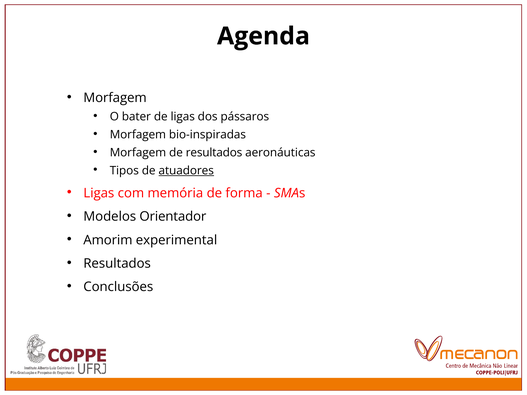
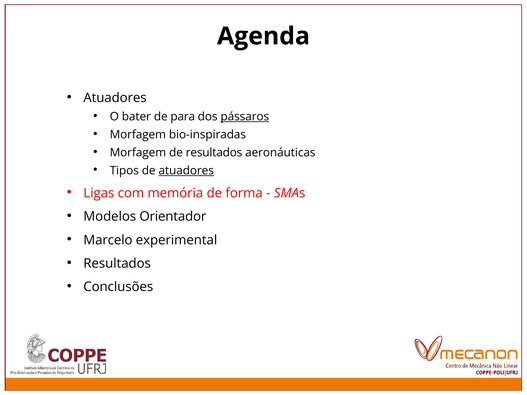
Morfagem at (115, 98): Morfagem -> Atuadores
de ligas: ligas -> para
pássaros underline: none -> present
Amorim: Amorim -> Marcelo
